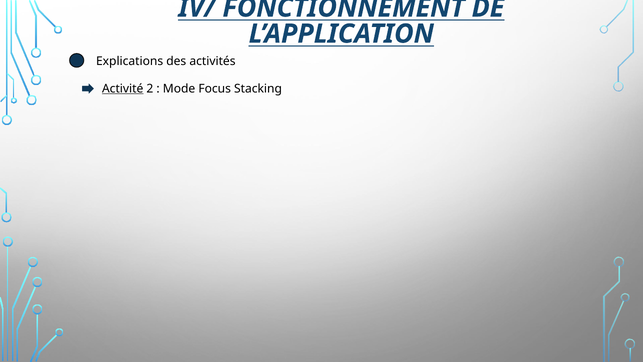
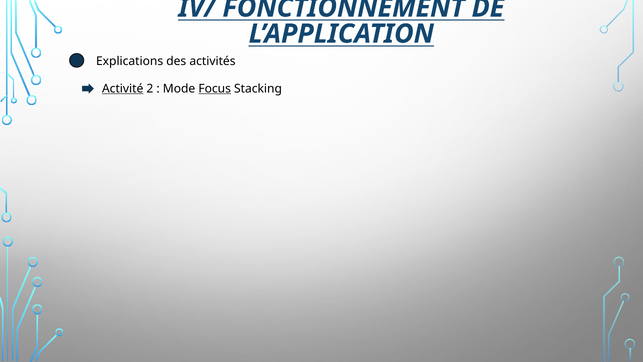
Focus underline: none -> present
